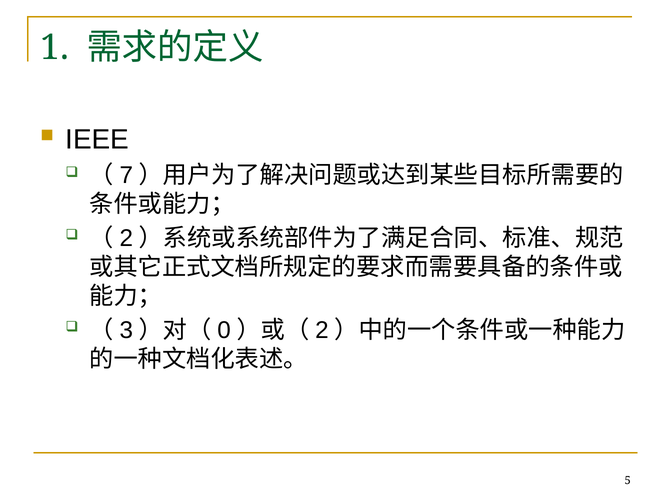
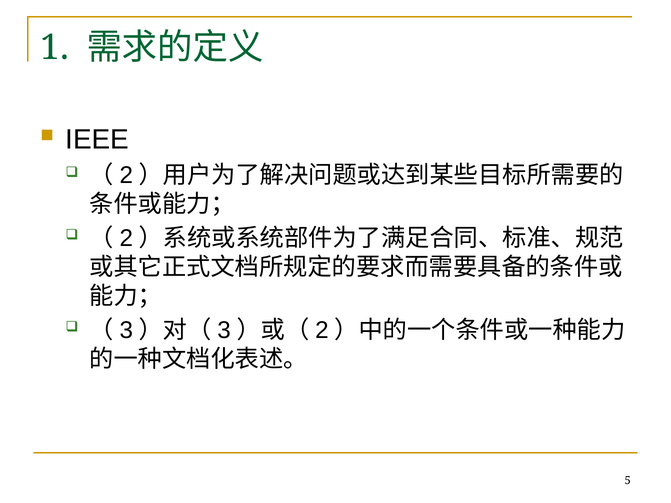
7 at (126, 175): 7 -> 2
0 at (224, 330): 0 -> 3
